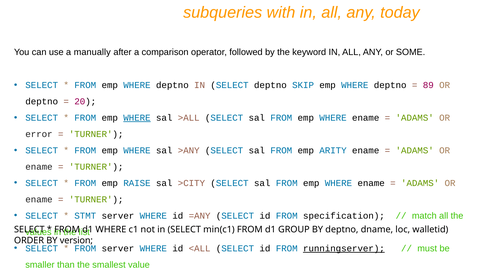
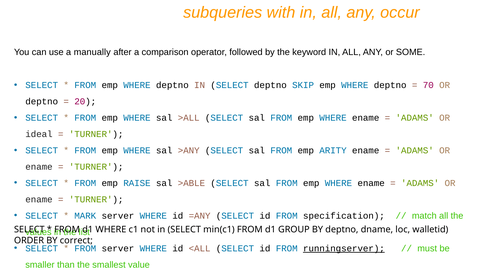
today: today -> occur
89: 89 -> 70
WHERE at (137, 118) underline: present -> none
error: error -> ideal
>CITY: >CITY -> >ABLE
STMT: STMT -> MARK
version: version -> correct
